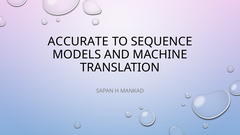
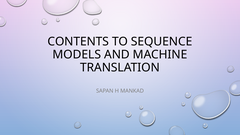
ACCURATE: ACCURATE -> CONTENTS
